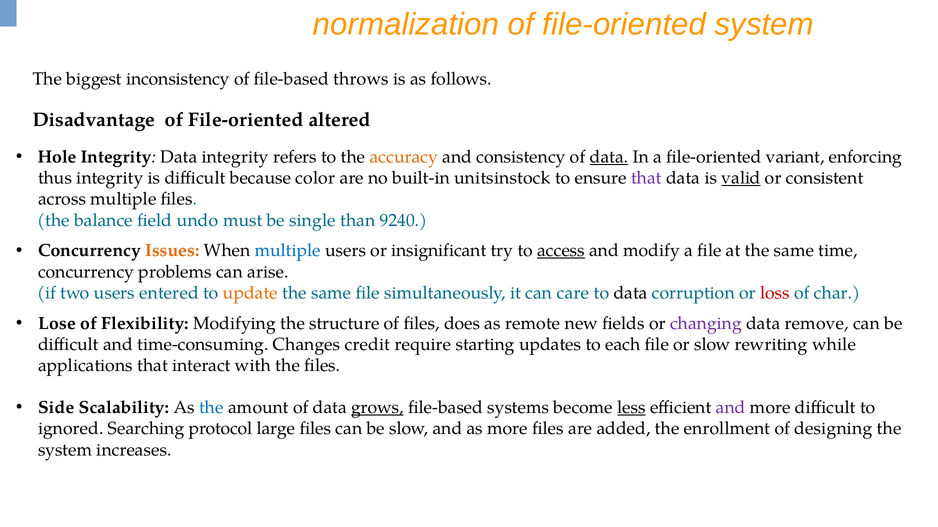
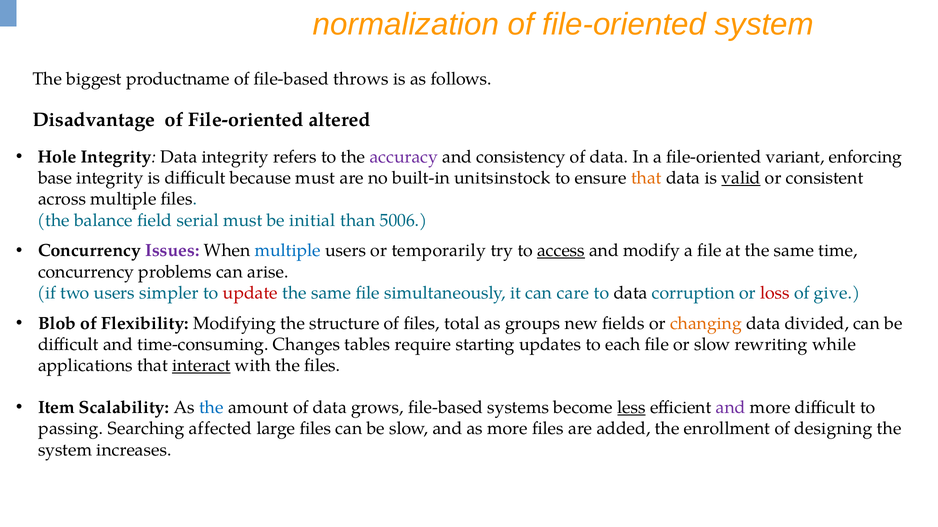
inconsistency: inconsistency -> productname
accuracy colour: orange -> purple
data at (609, 157) underline: present -> none
thus: thus -> base
because color: color -> must
that at (646, 178) colour: purple -> orange
undo: undo -> serial
single: single -> initial
9240: 9240 -> 5006
Issues colour: orange -> purple
insignificant: insignificant -> temporarily
entered: entered -> simpler
update colour: orange -> red
char: char -> give
Lose: Lose -> Blob
does: does -> total
remote: remote -> groups
changing colour: purple -> orange
remove: remove -> divided
credit: credit -> tables
interact underline: none -> present
Side: Side -> Item
grows underline: present -> none
ignored: ignored -> passing
protocol: protocol -> affected
